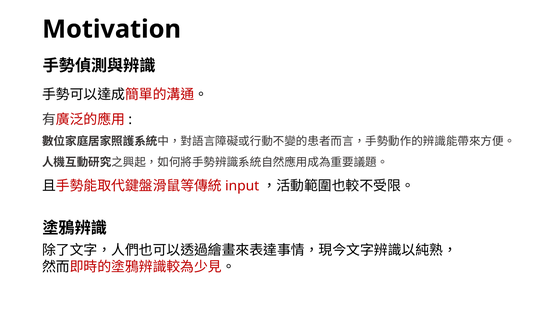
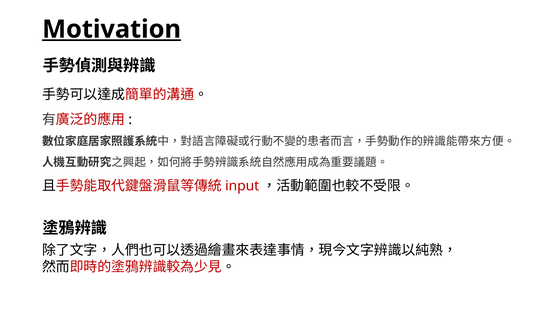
Motivation underline: none -> present
